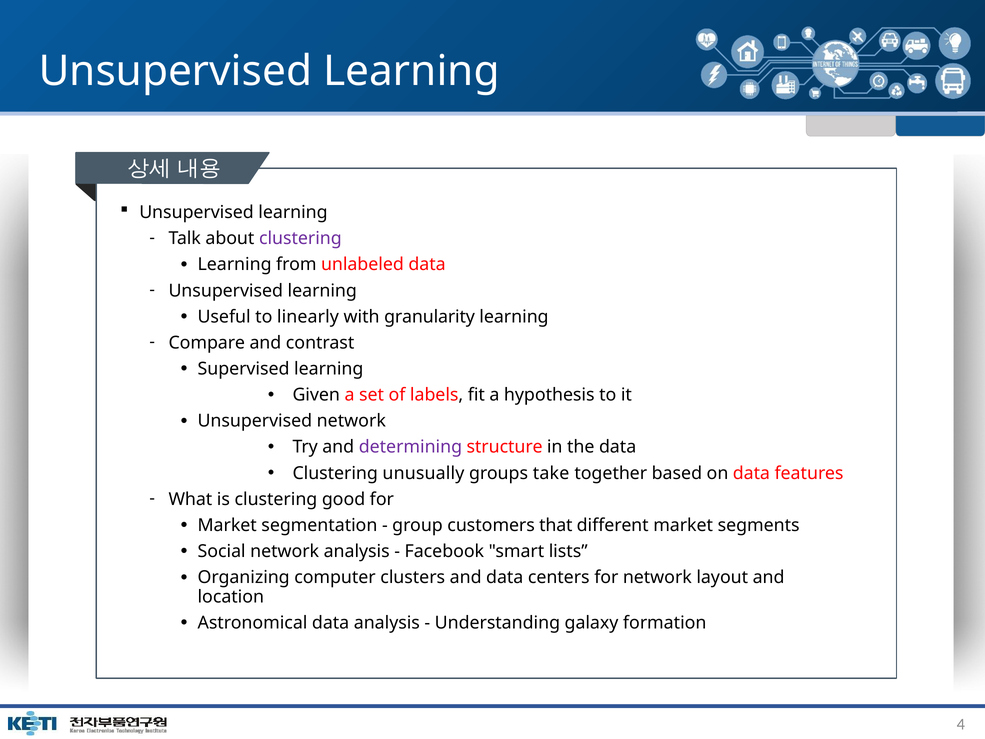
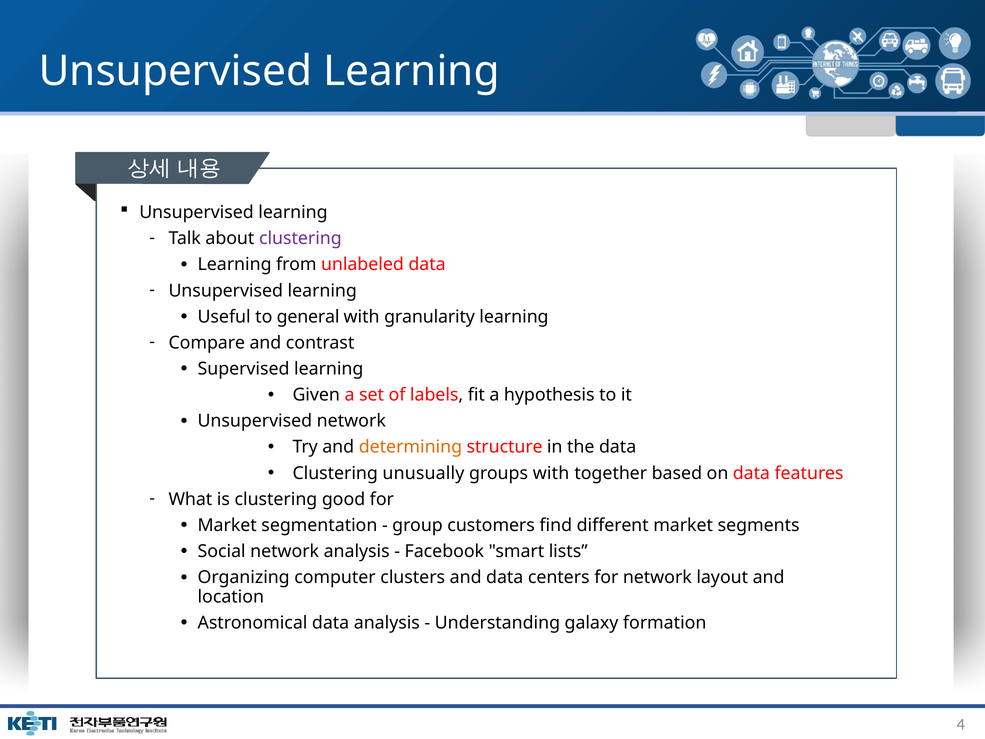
linearly: linearly -> general
determining colour: purple -> orange
groups take: take -> with
that: that -> find
